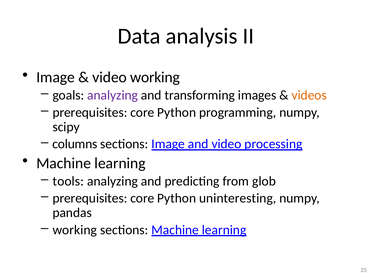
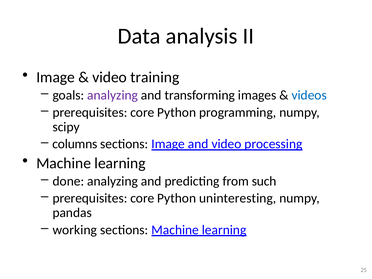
video working: working -> training
videos colour: orange -> blue
tools: tools -> done
glob: glob -> such
